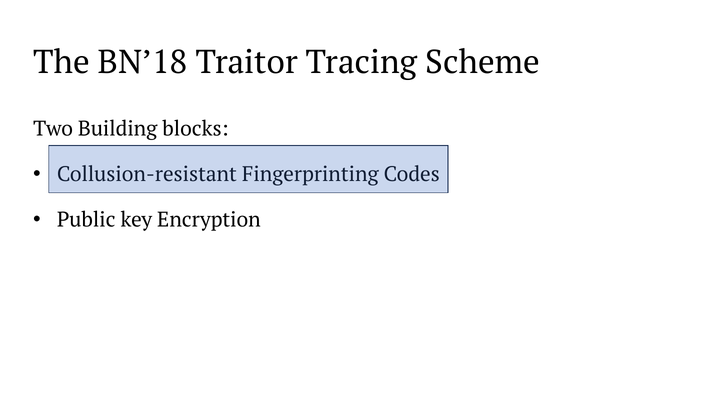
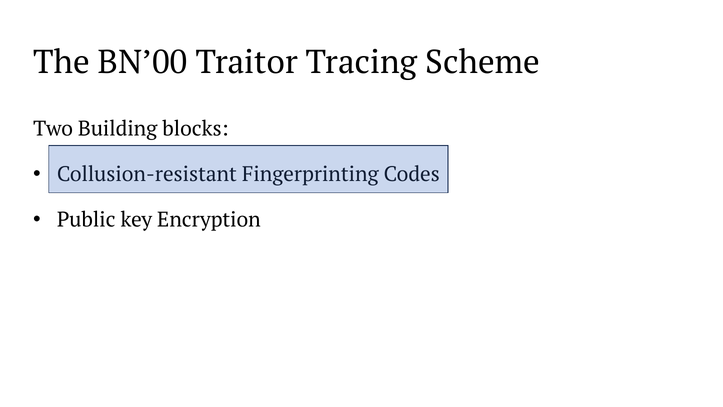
BN’18: BN’18 -> BN’00
